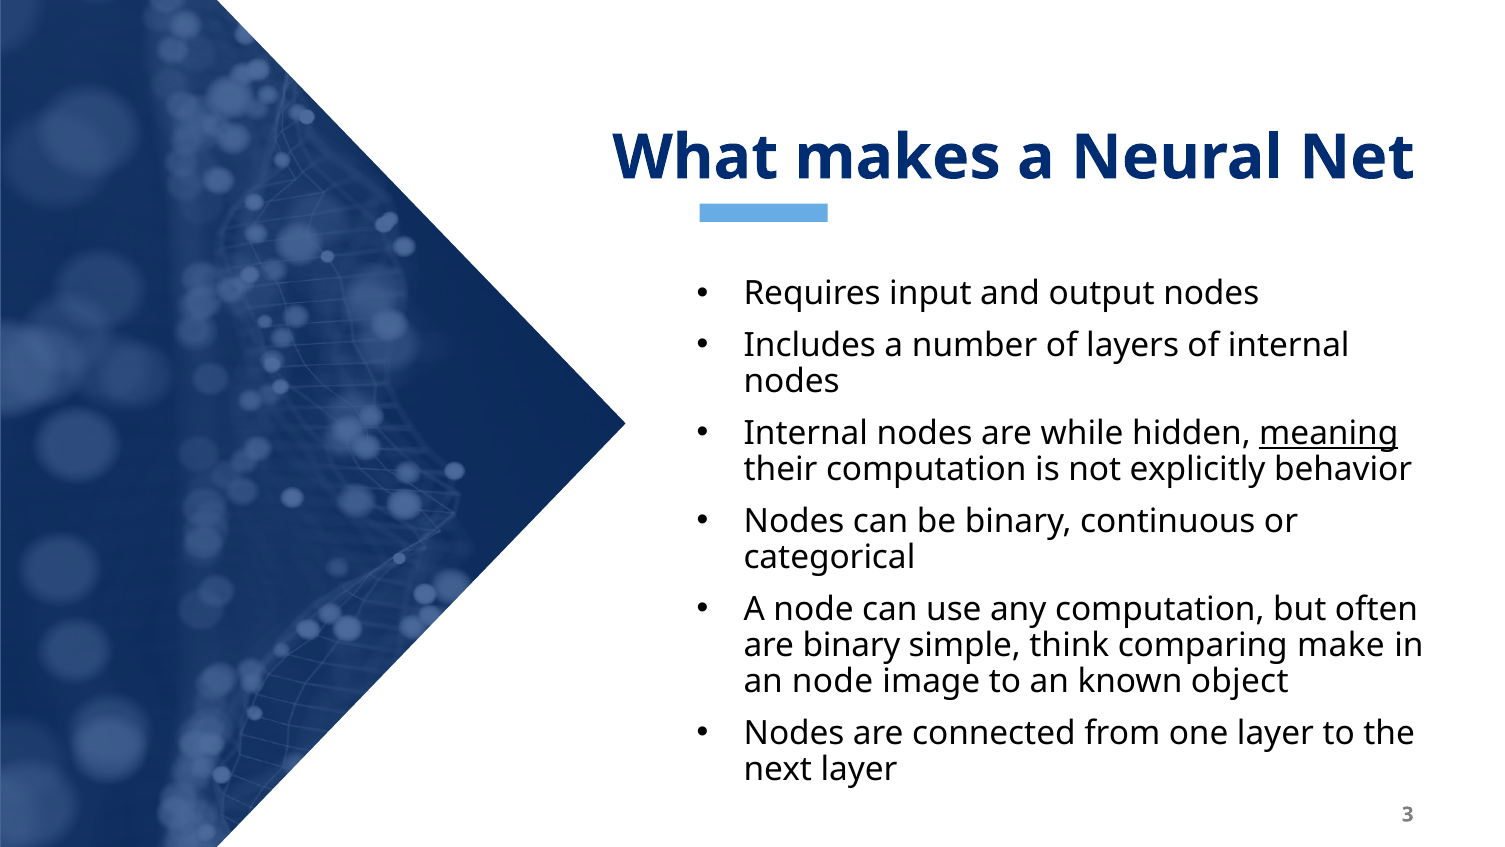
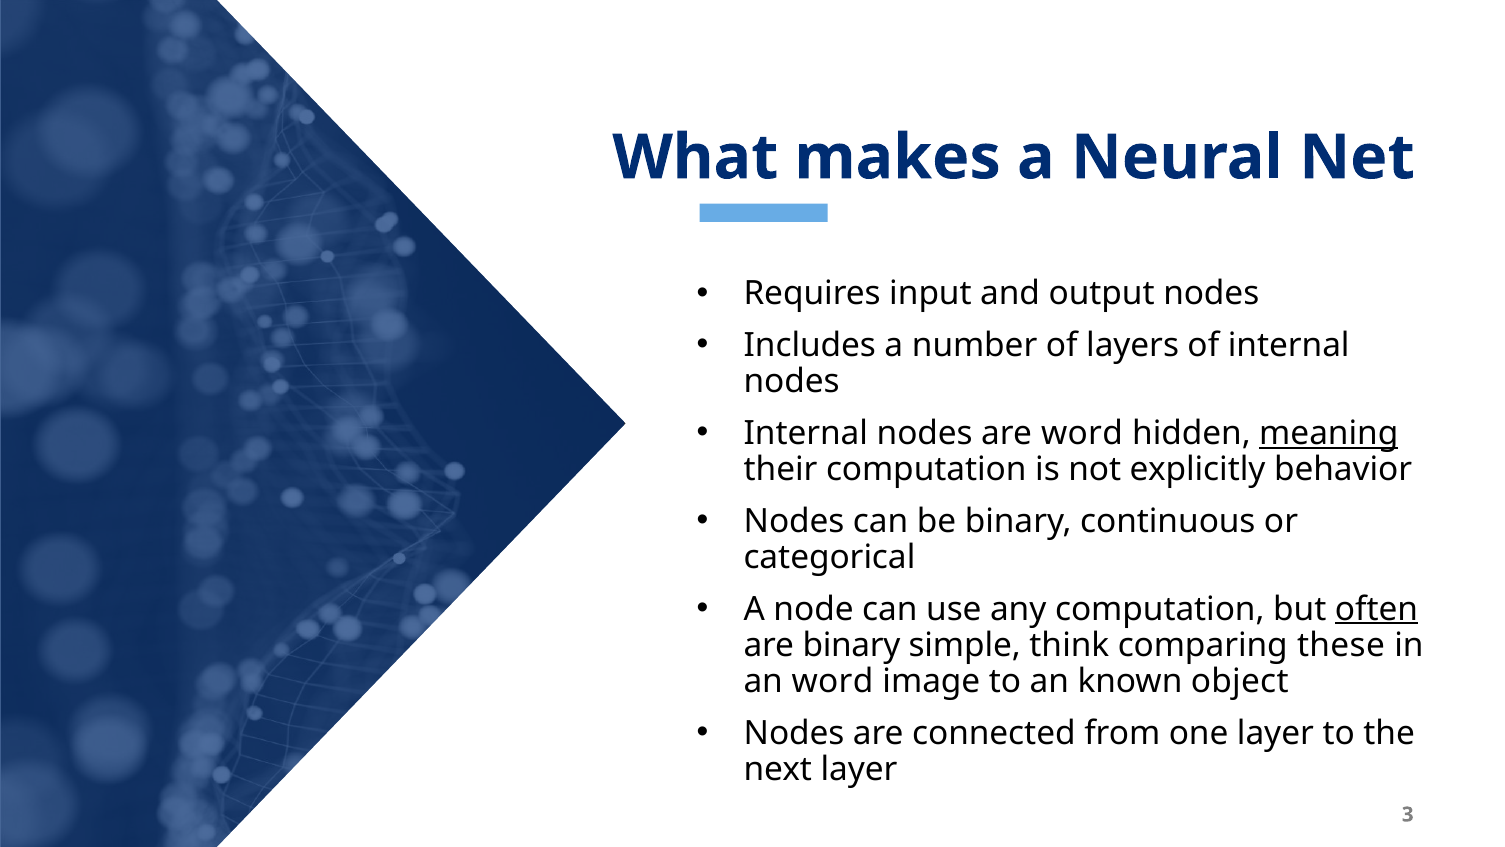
are while: while -> word
often underline: none -> present
make: make -> these
an node: node -> word
